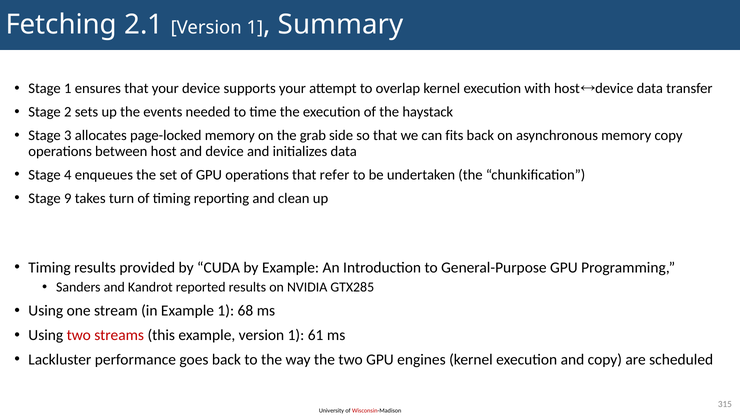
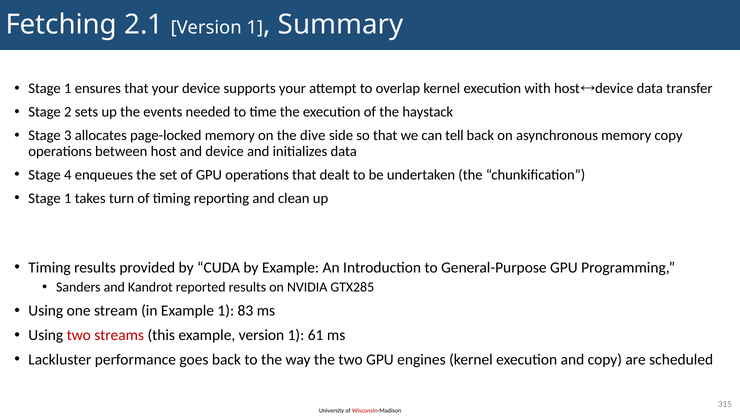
grab: grab -> dive
fits: fits -> tell
refer: refer -> dealt
9 at (68, 198): 9 -> 1
68: 68 -> 83
